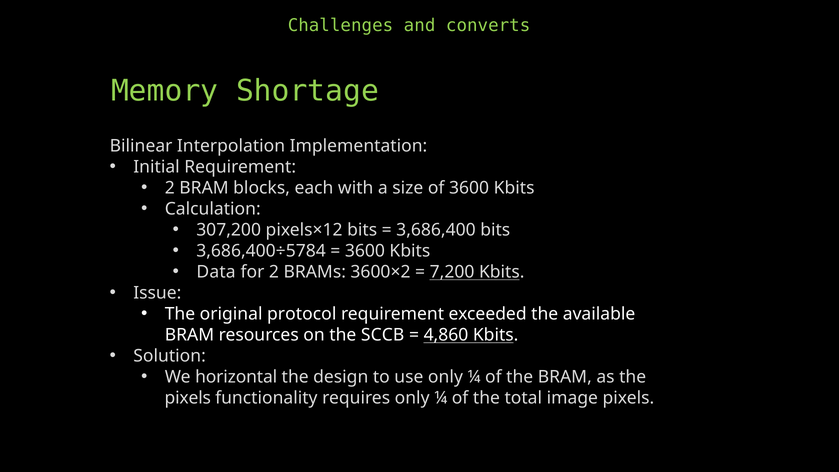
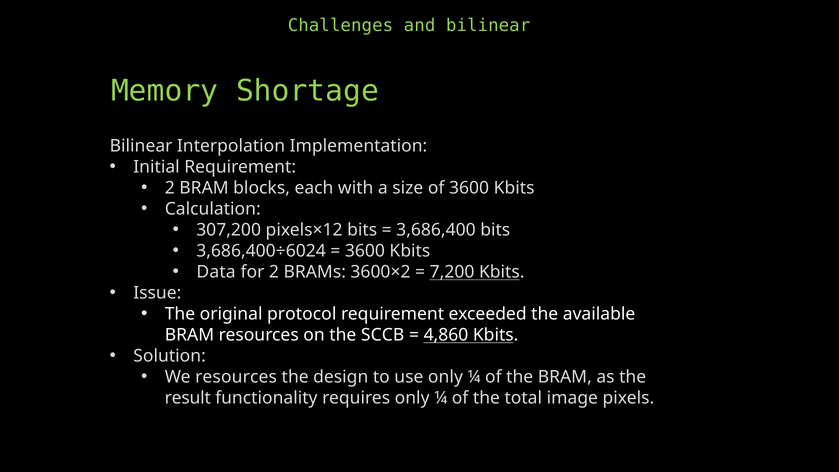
and converts: converts -> bilinear
3,686,400÷5784: 3,686,400÷5784 -> 3,686,400÷6024
We horizontal: horizontal -> resources
pixels at (188, 398): pixels -> result
